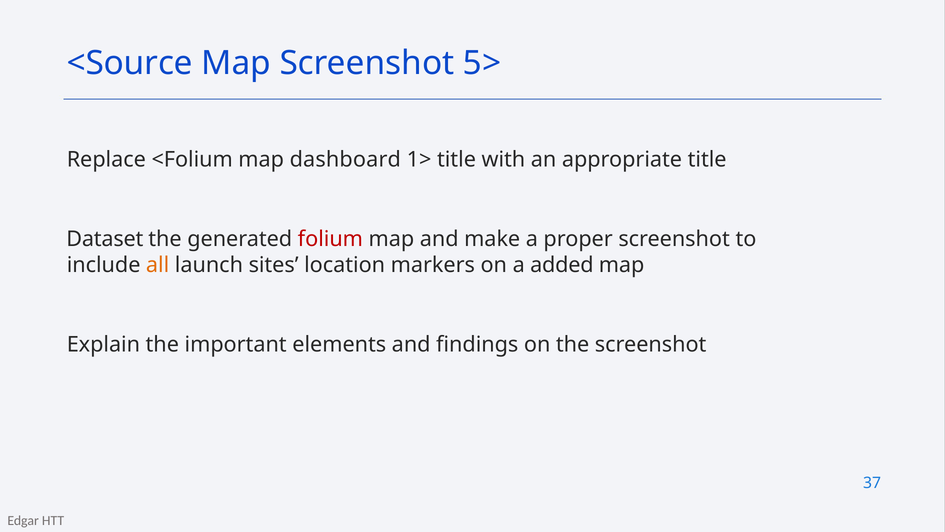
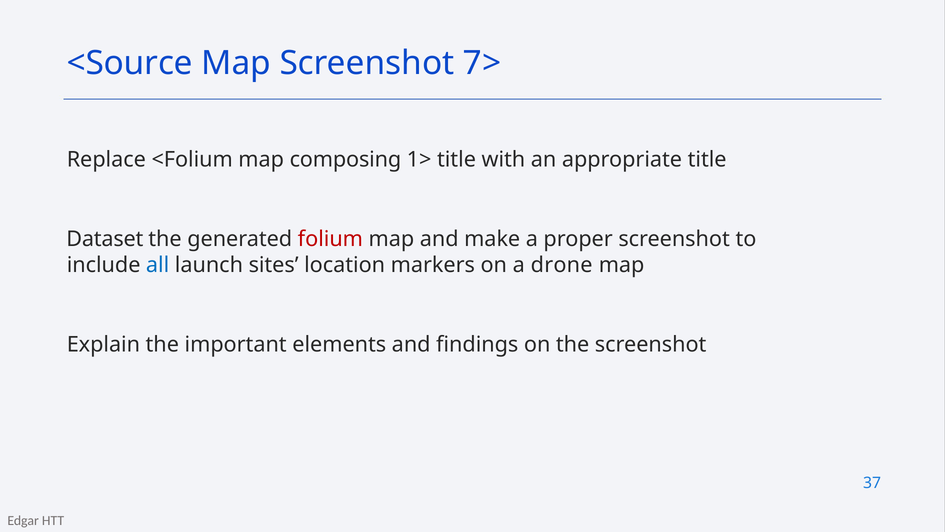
5>: 5> -> 7>
dashboard: dashboard -> composing
all colour: orange -> blue
added: added -> drone
